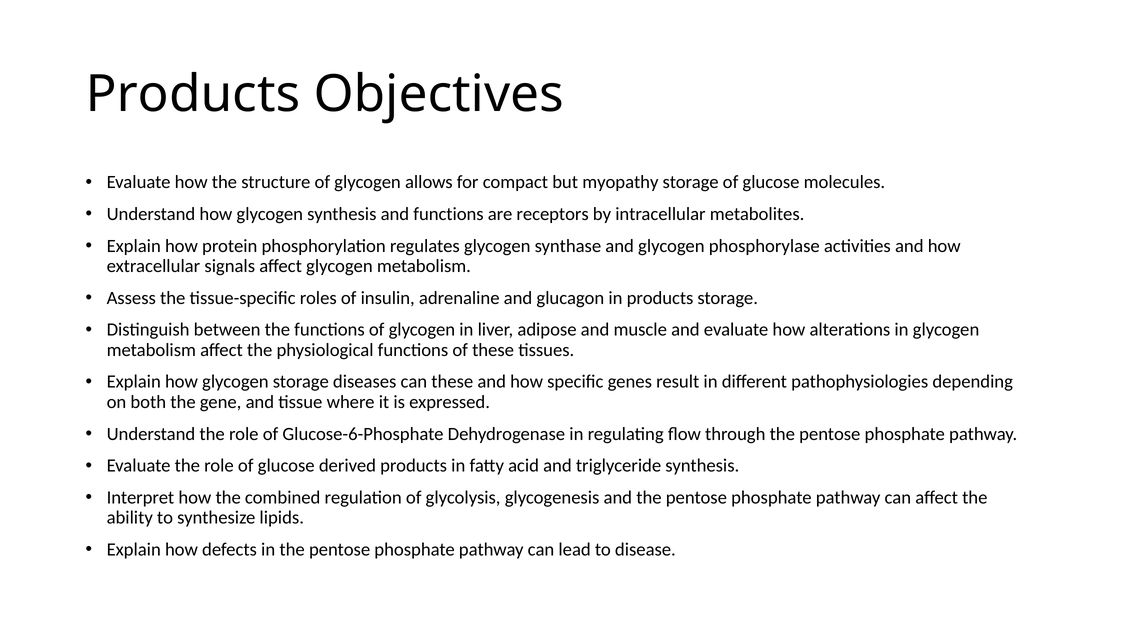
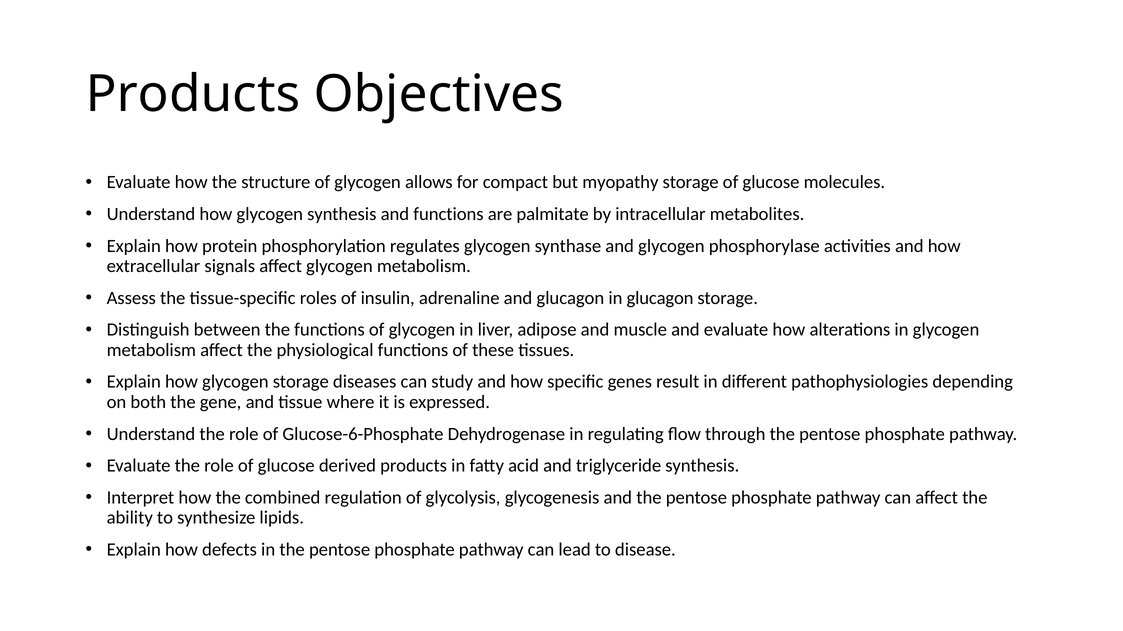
receptors: receptors -> palmitate
in products: products -> glucagon
can these: these -> study
